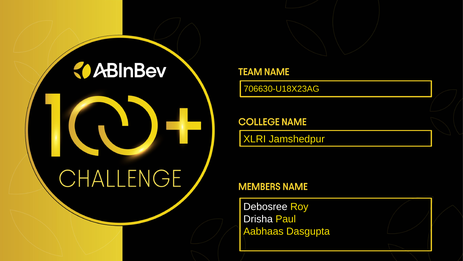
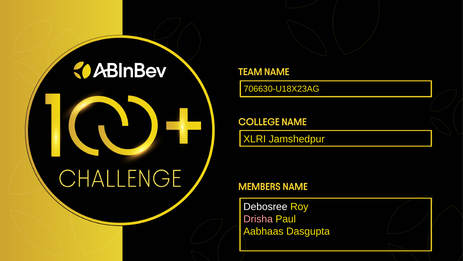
Drisha colour: white -> pink
